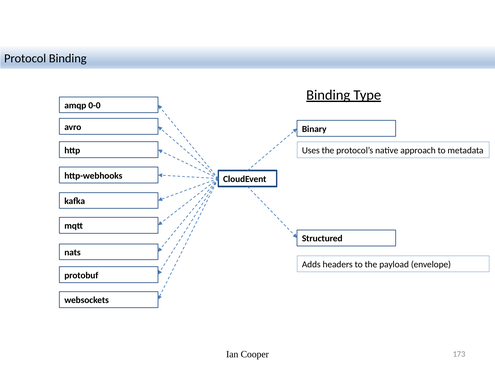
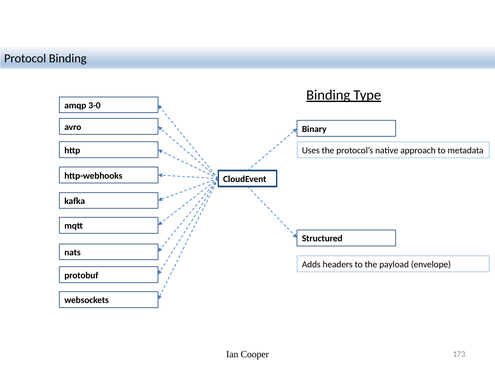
0-0: 0-0 -> 3-0
